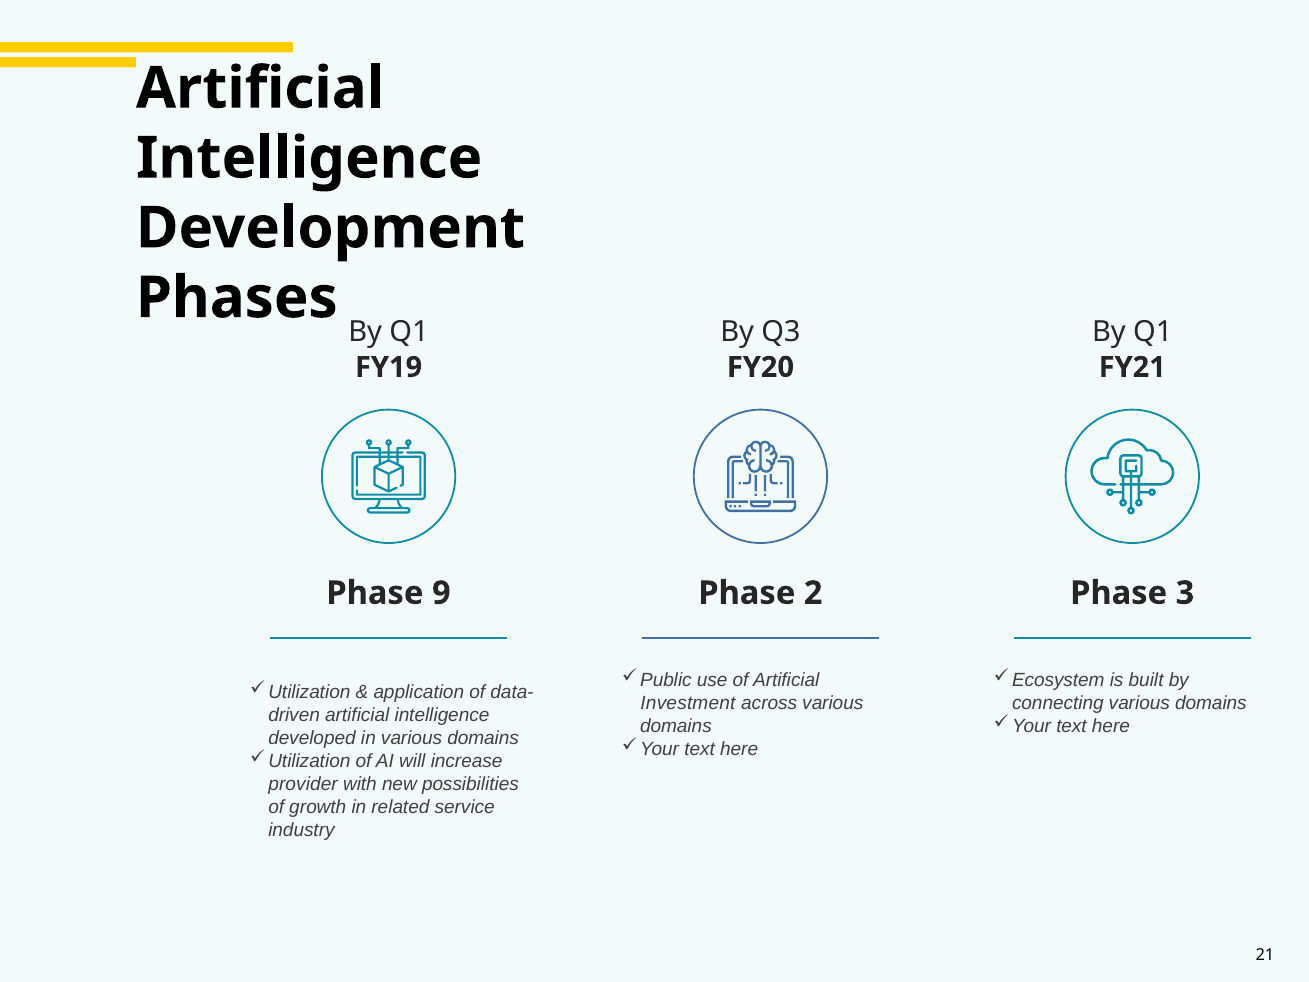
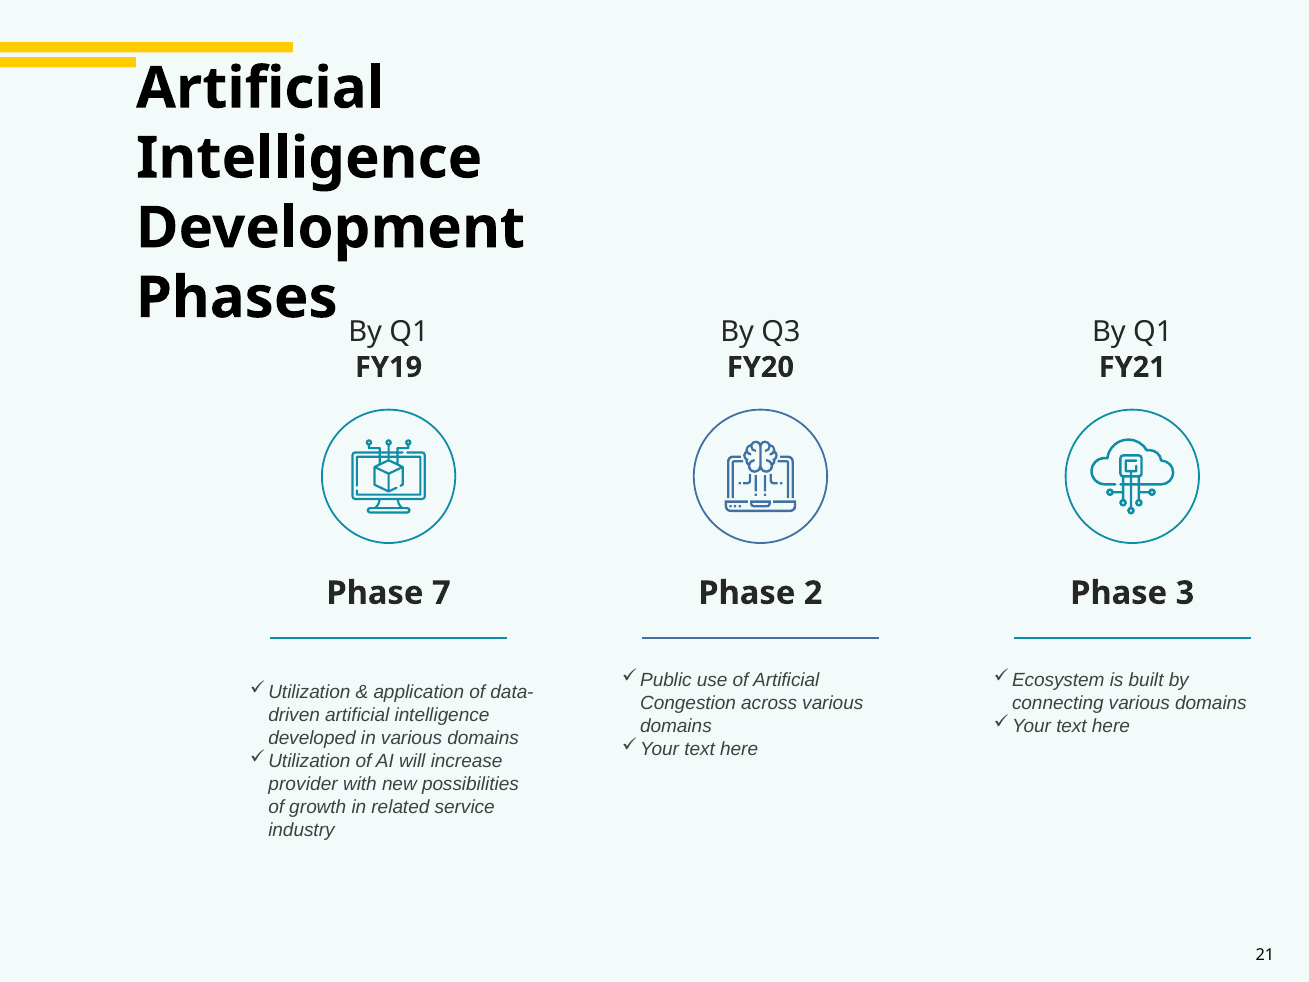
9: 9 -> 7
Investment: Investment -> Congestion
